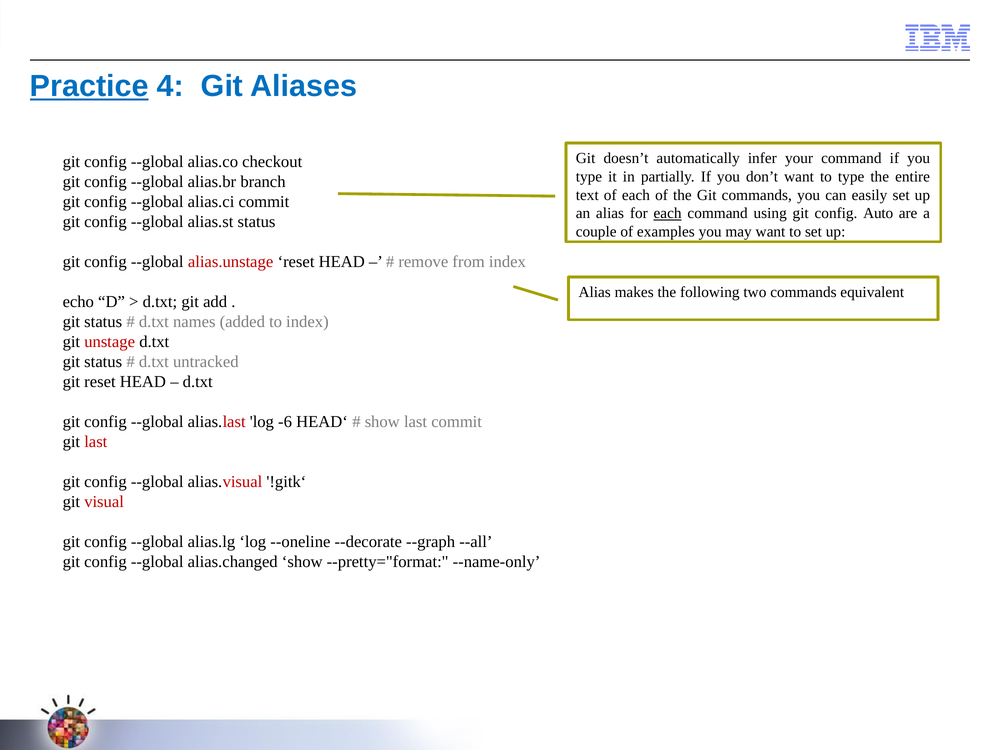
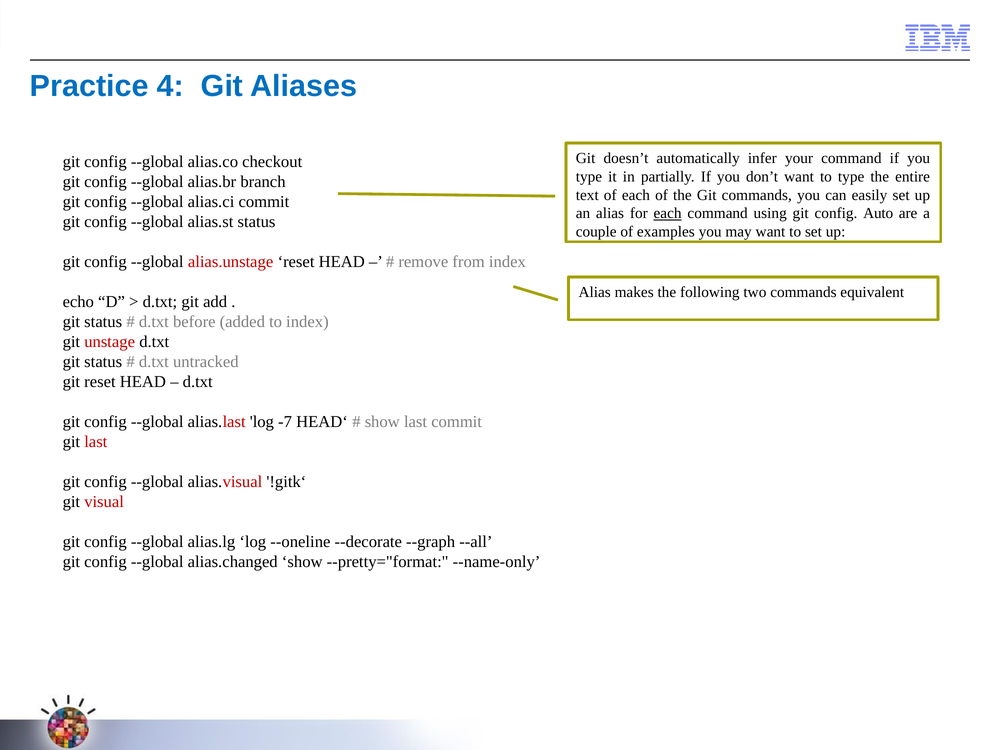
Practice underline: present -> none
names: names -> before
-6: -6 -> -7
